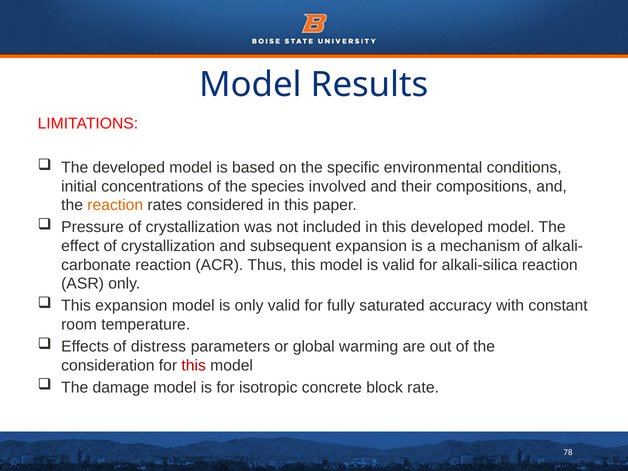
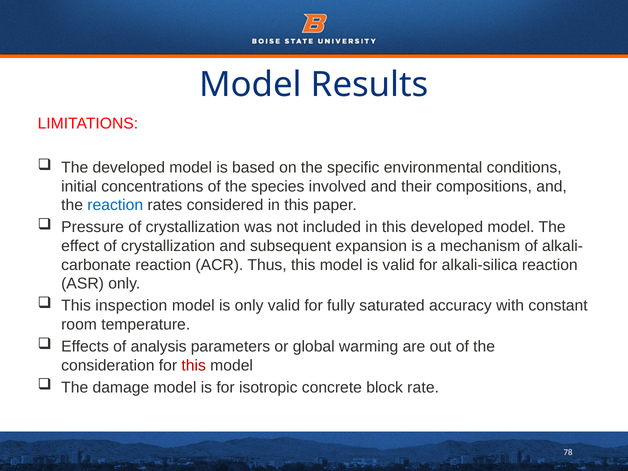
reaction at (115, 205) colour: orange -> blue
This expansion: expansion -> inspection
distress: distress -> analysis
